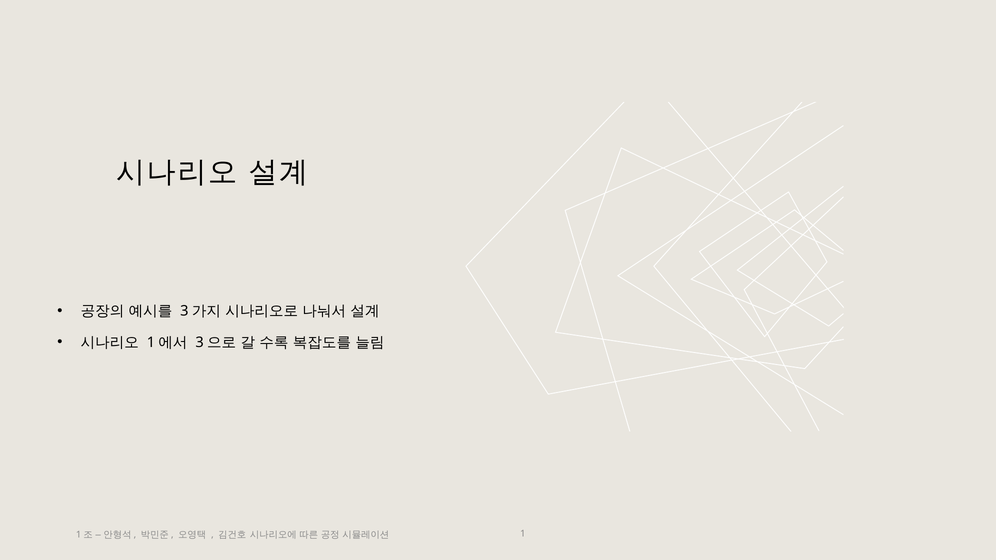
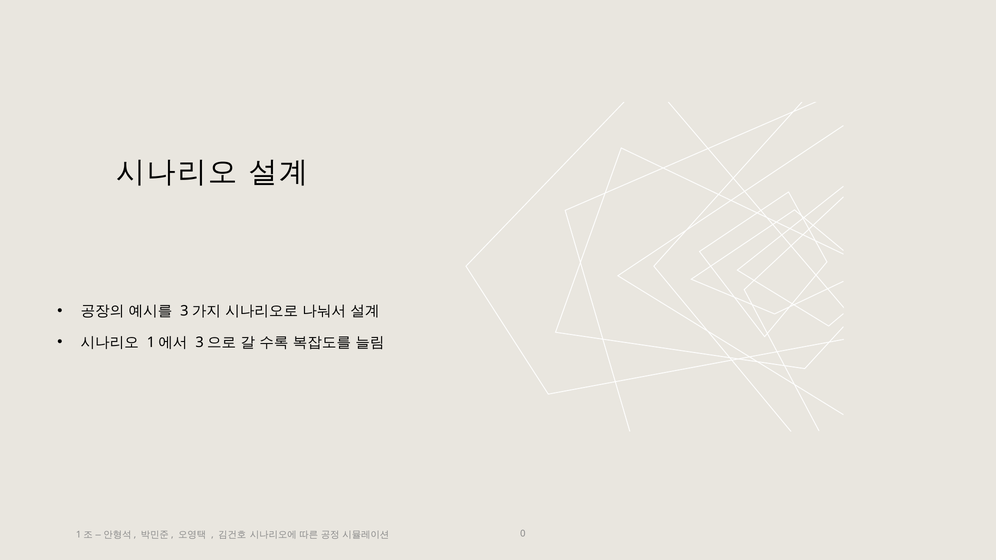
1: 1 -> 0
